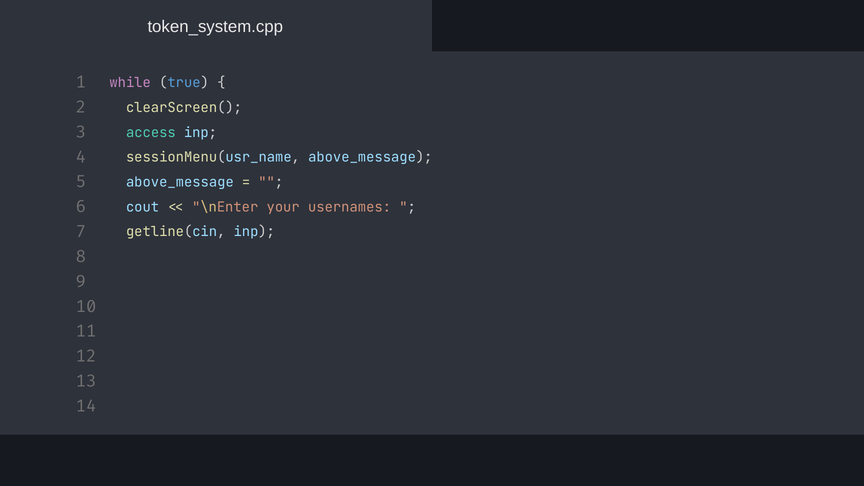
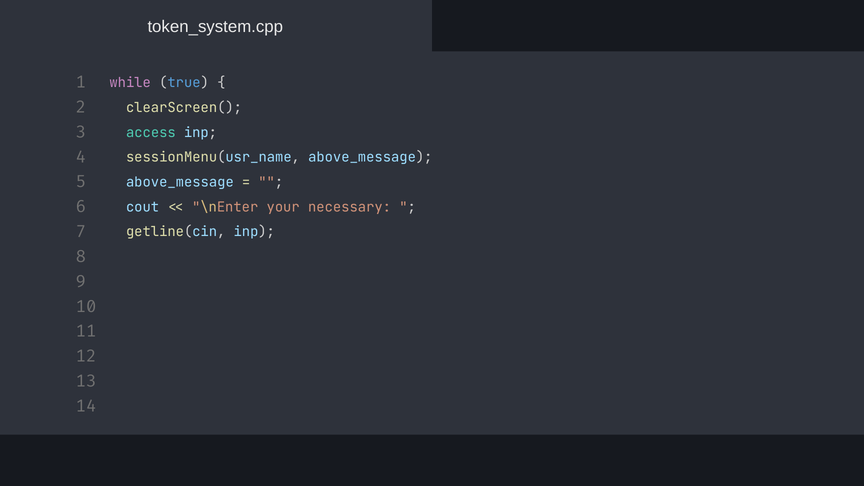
usernames: usernames -> necessary
